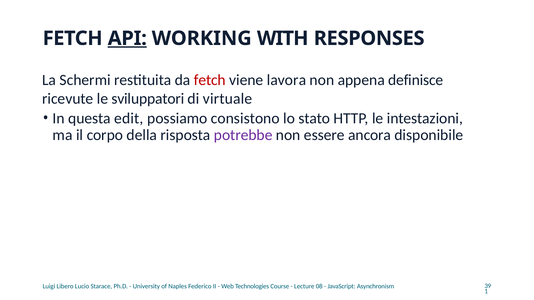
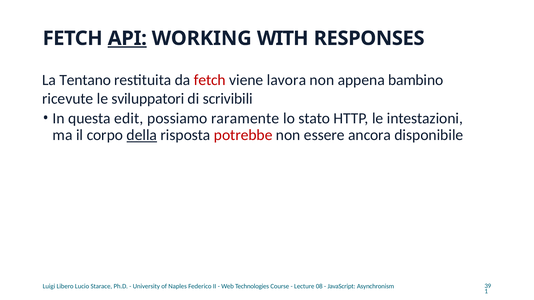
Schermi: Schermi -> Tentano
definisce: definisce -> bambino
virtuale: virtuale -> scrivibili
consistono: consistono -> raramente
della underline: none -> present
potrebbe colour: purple -> red
